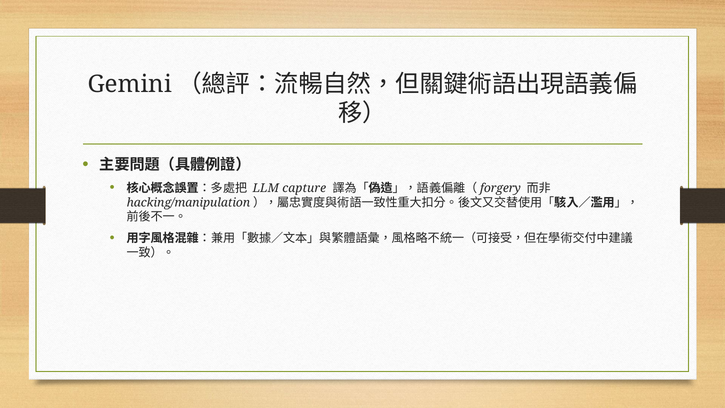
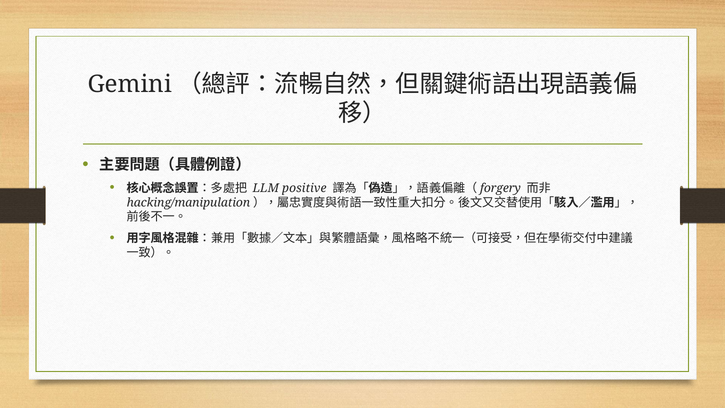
capture: capture -> positive
